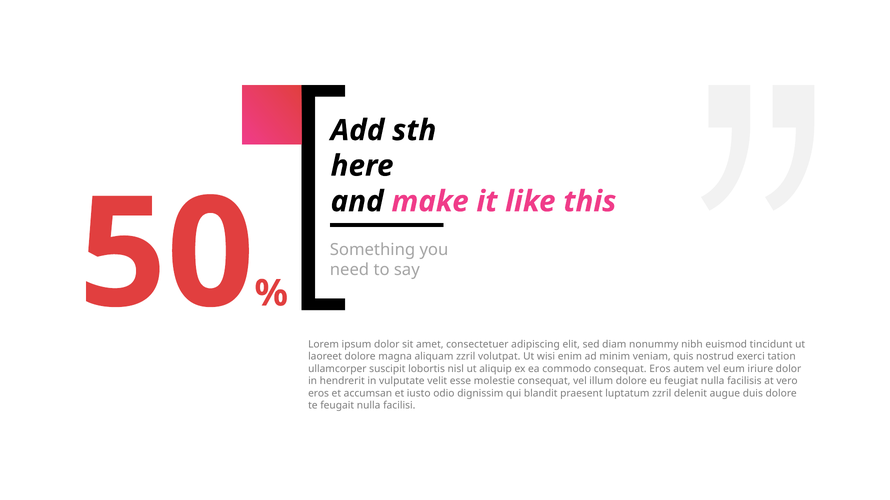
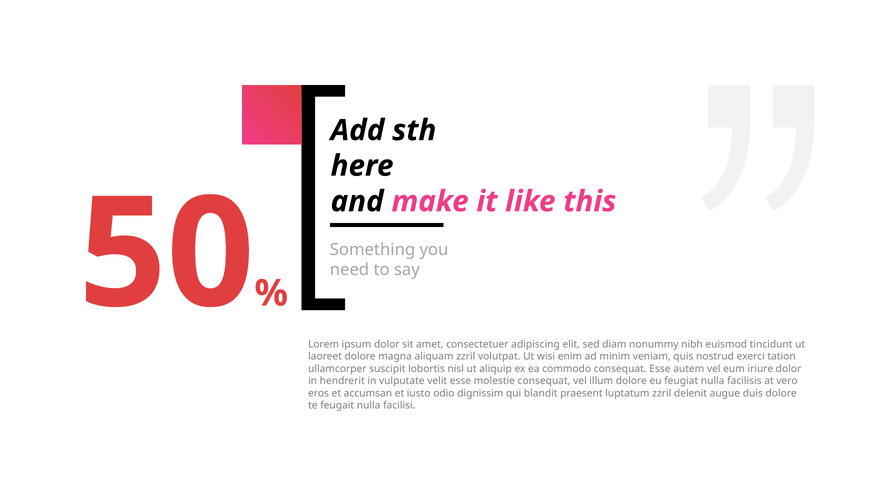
consequat Eros: Eros -> Esse
